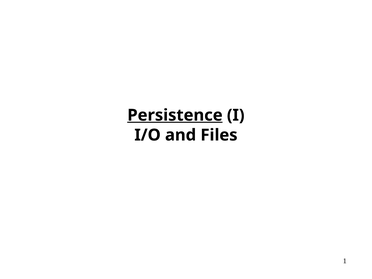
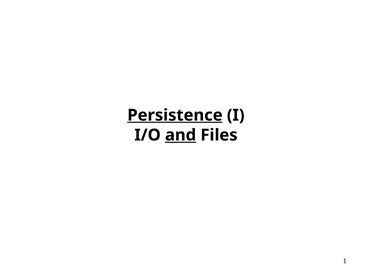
and underline: none -> present
